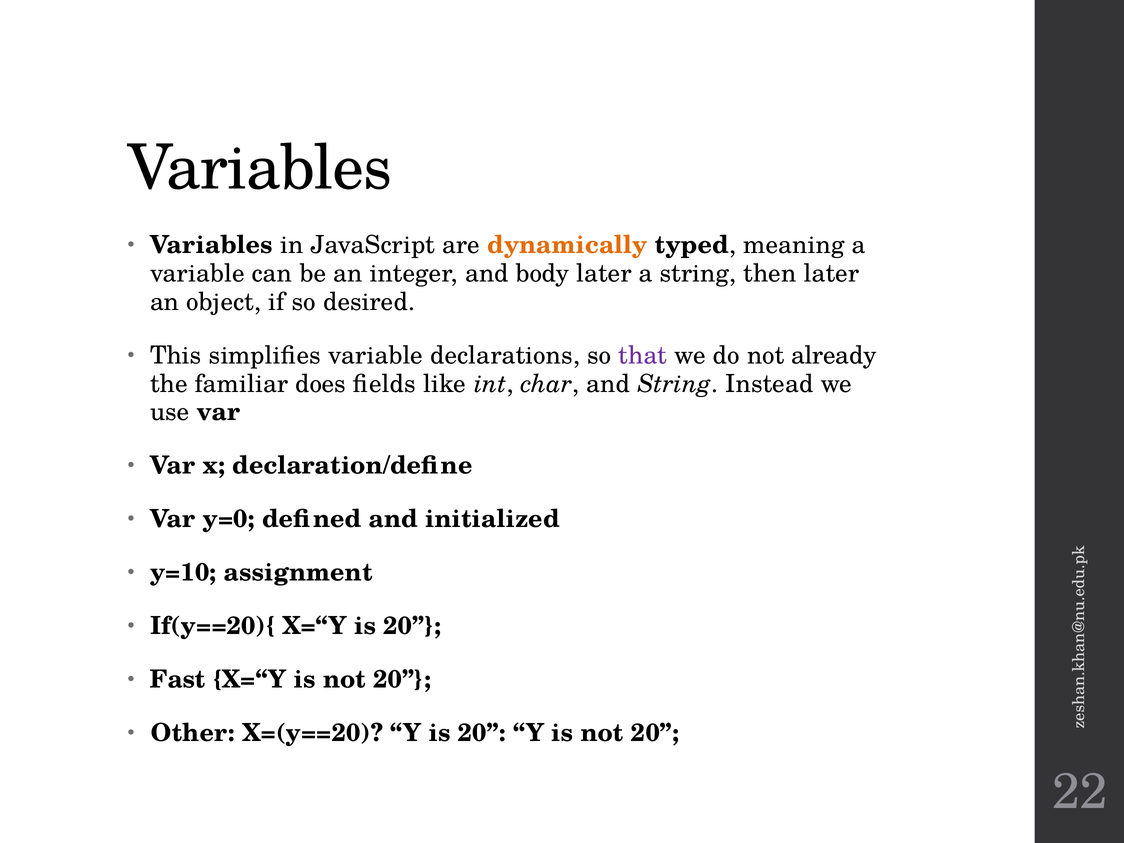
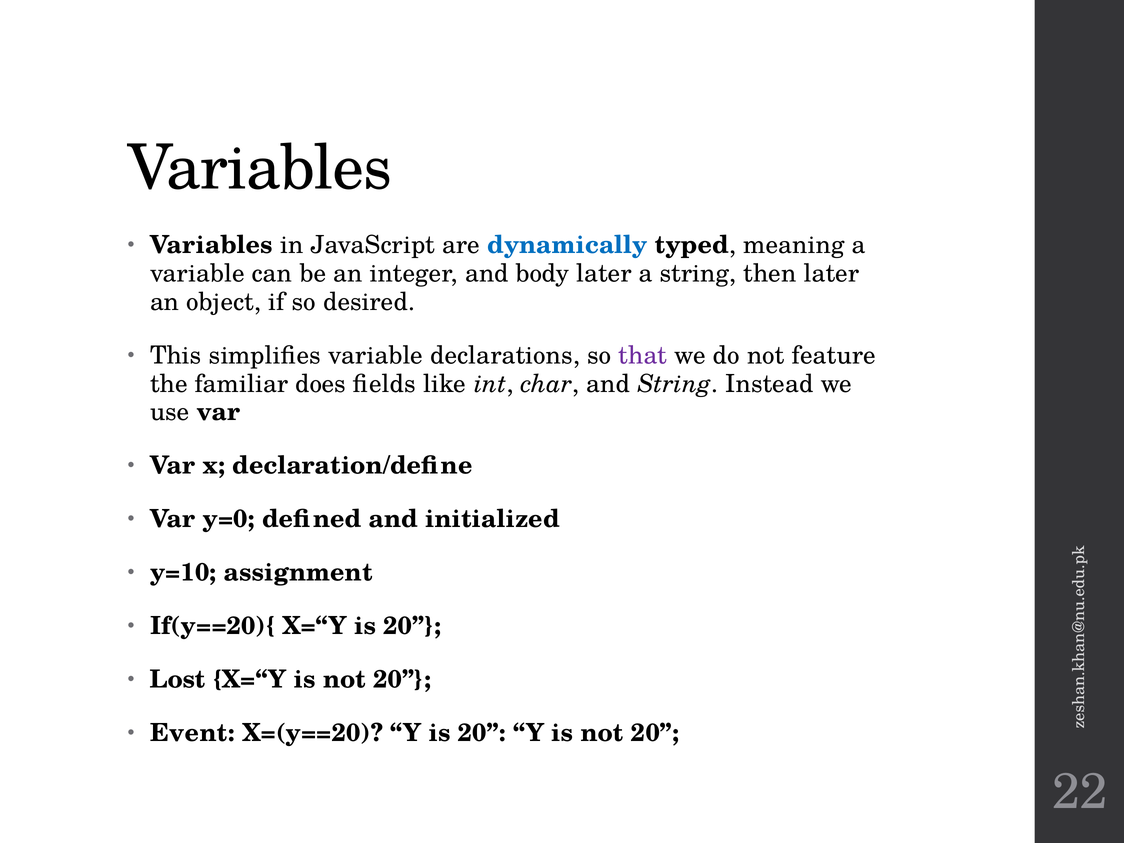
dynamically colour: orange -> blue
already: already -> feature
Fast: Fast -> Lost
Other: Other -> Event
